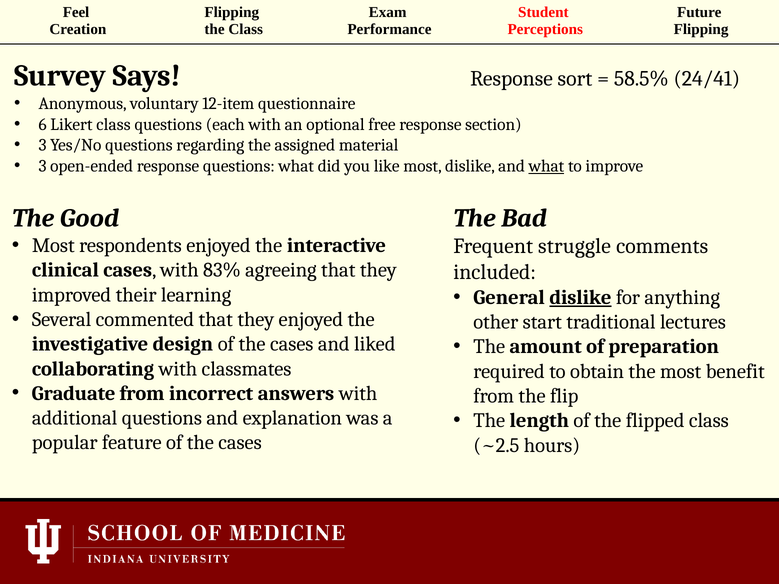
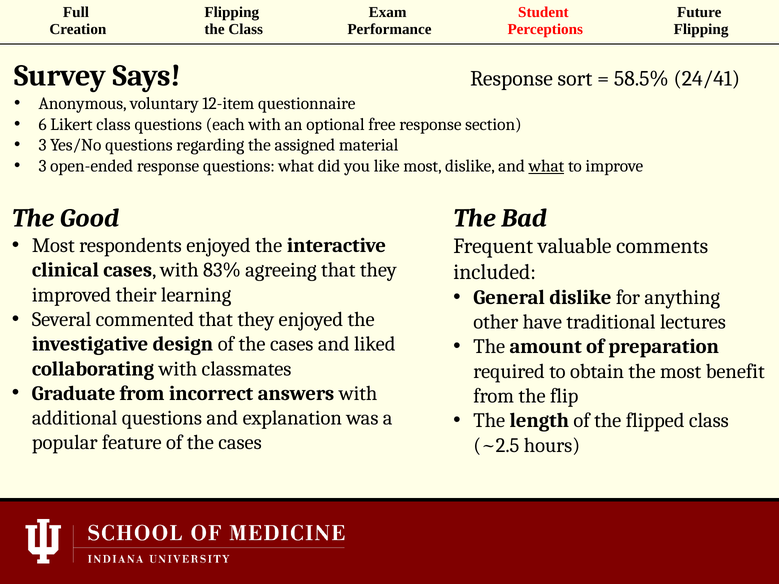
Feel: Feel -> Full
struggle: struggle -> valuable
dislike at (580, 298) underline: present -> none
start: start -> have
